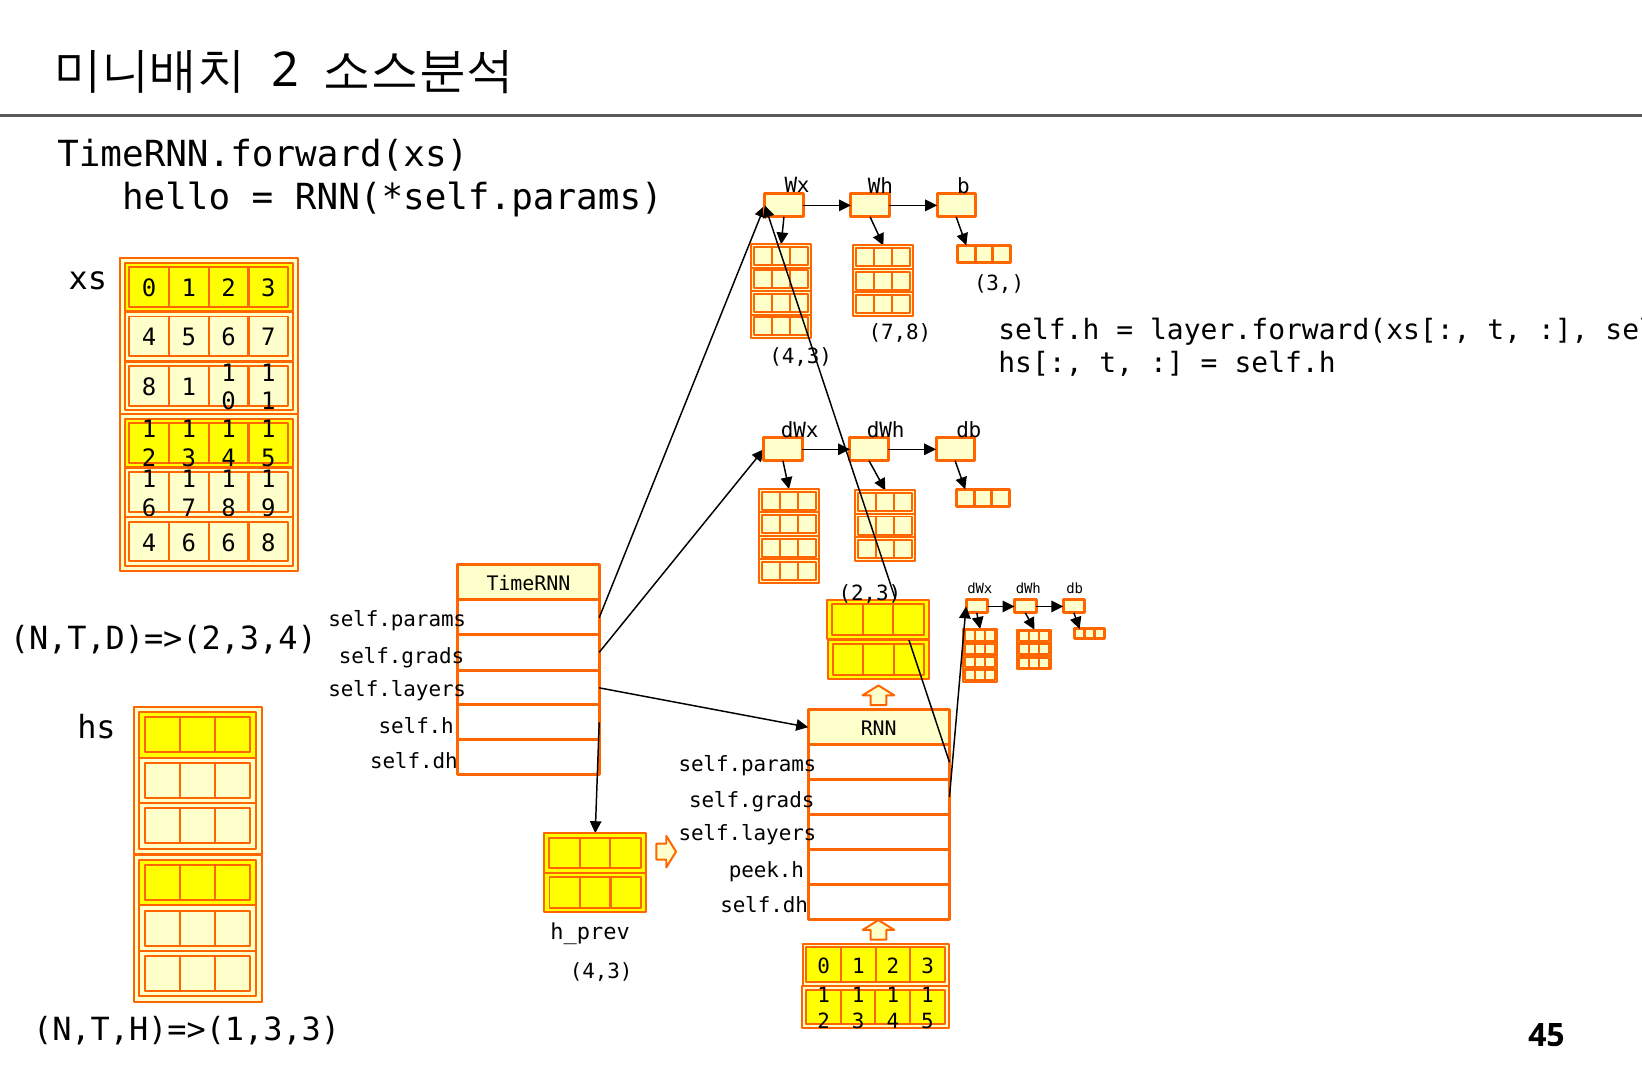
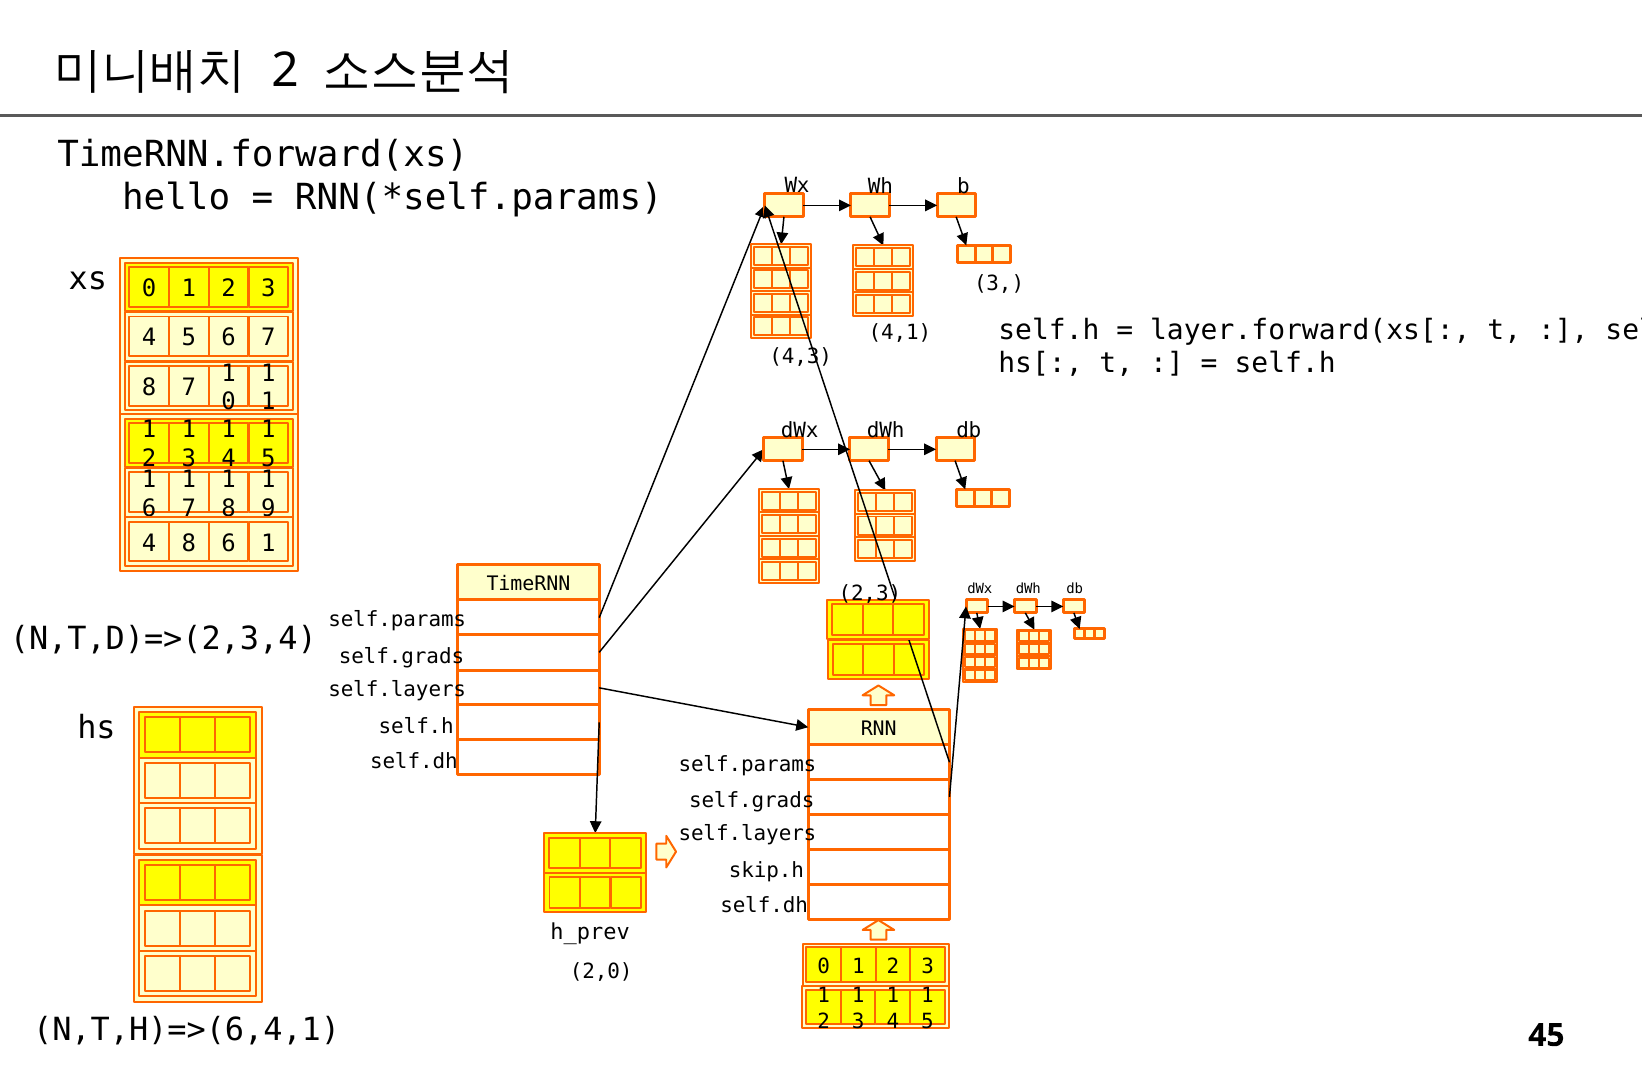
7,8: 7,8 -> 4,1
1 at (189, 387): 1 -> 7
4 6: 6 -> 8
8 at (268, 543): 8 -> 1
peek.h: peek.h -> skip.h
4,3 at (601, 971): 4,3 -> 2,0
N,T,H)=>(1,3,3: N,T,H)=>(1,3,3 -> N,T,H)=>(6,4,1
